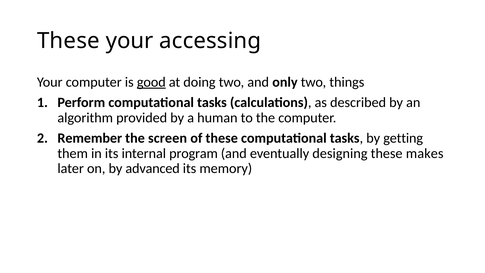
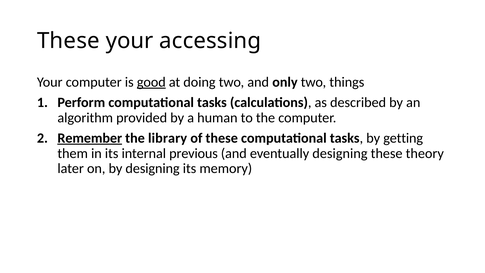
Remember underline: none -> present
screen: screen -> library
program: program -> previous
makes: makes -> theory
by advanced: advanced -> designing
